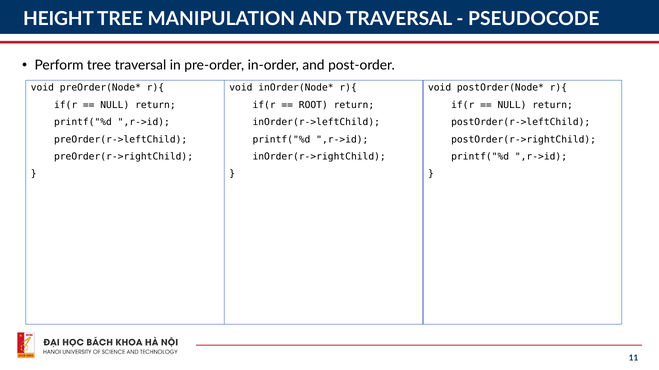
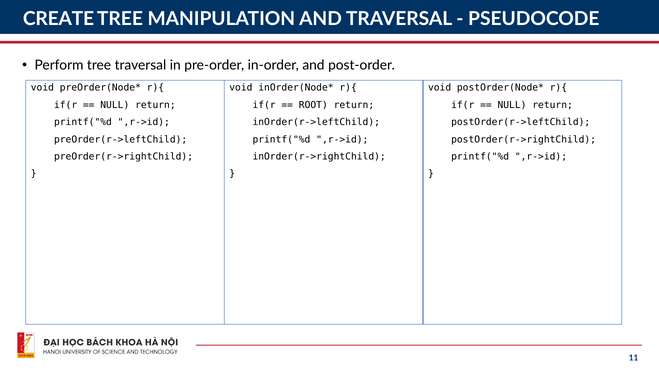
HEIGHT: HEIGHT -> CREATE
